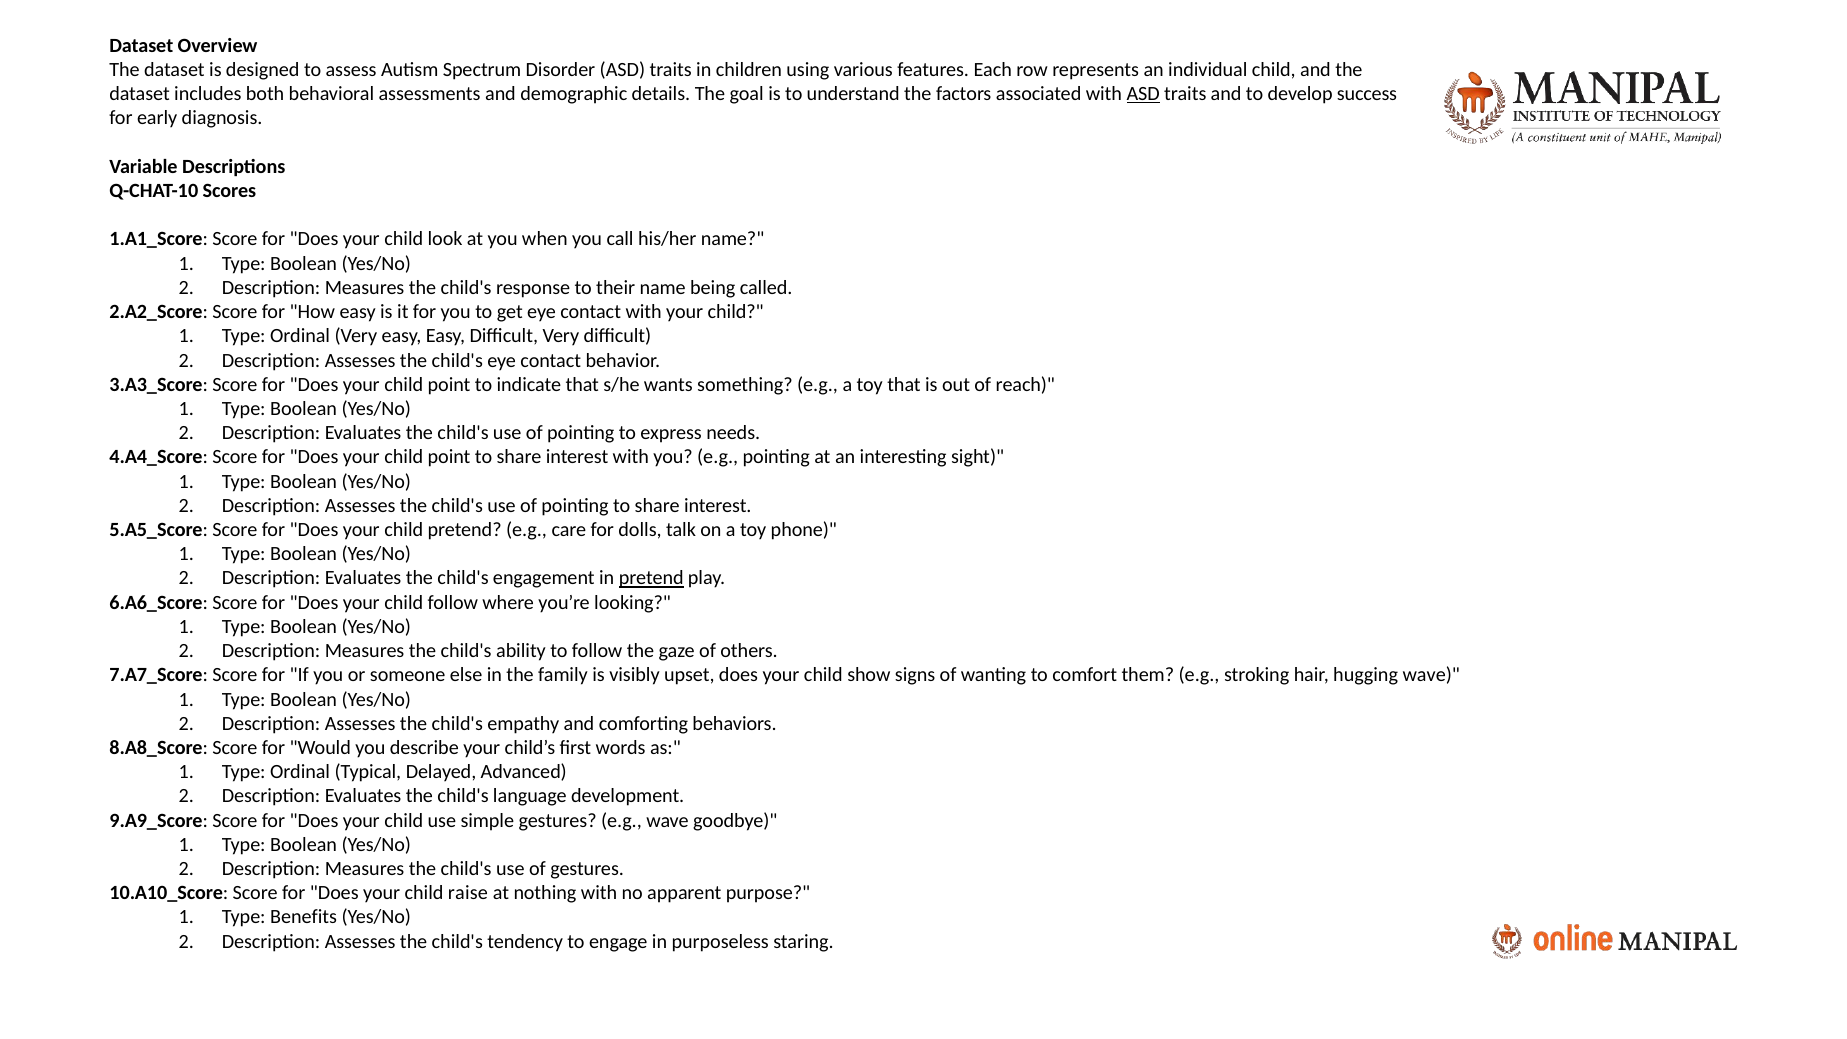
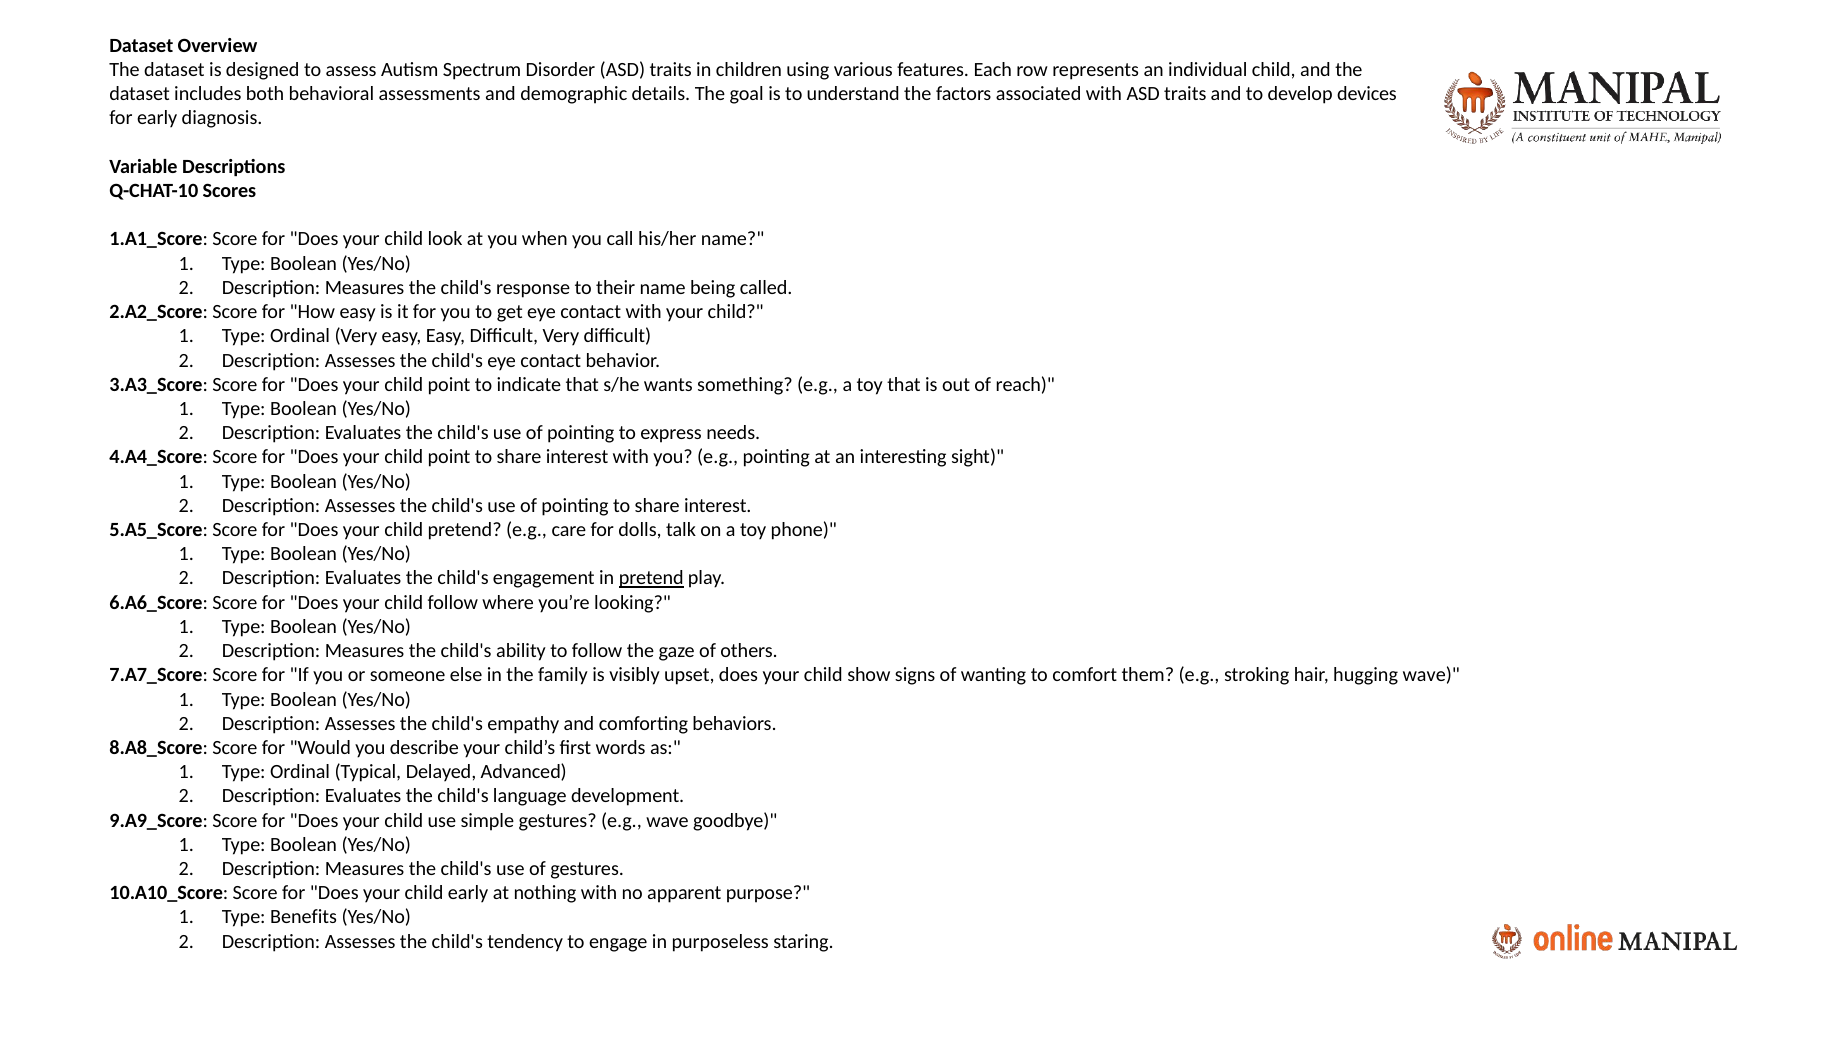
ASD at (1143, 94) underline: present -> none
success: success -> devices
child raise: raise -> early
